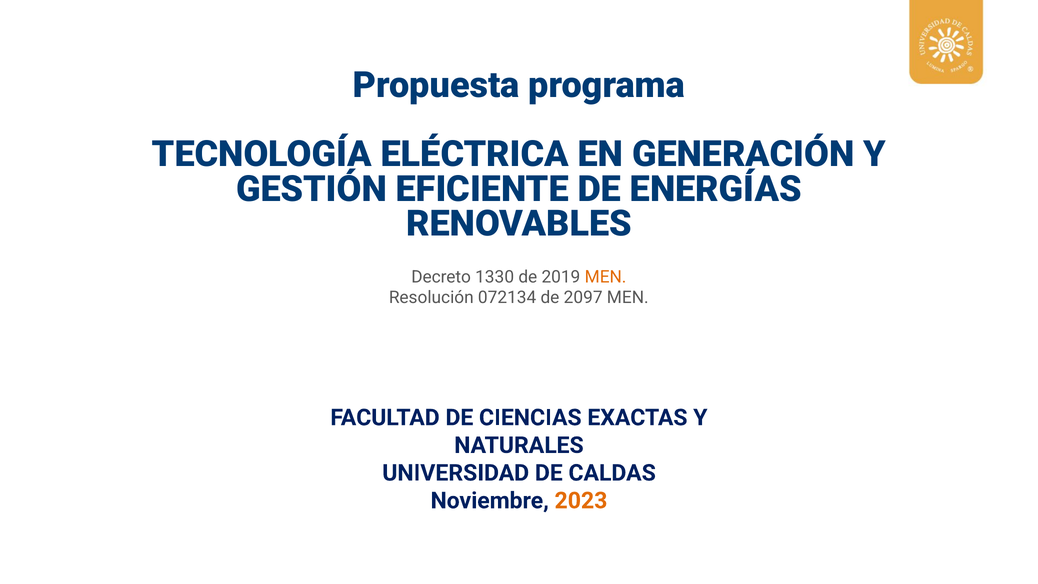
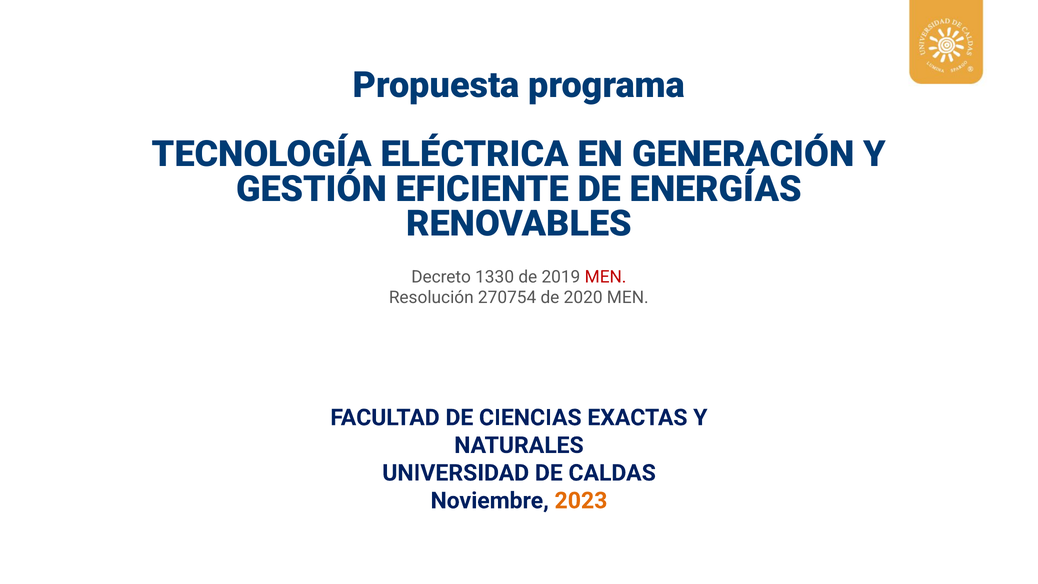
MEN at (606, 277) colour: orange -> red
072134: 072134 -> 270754
2097: 2097 -> 2020
